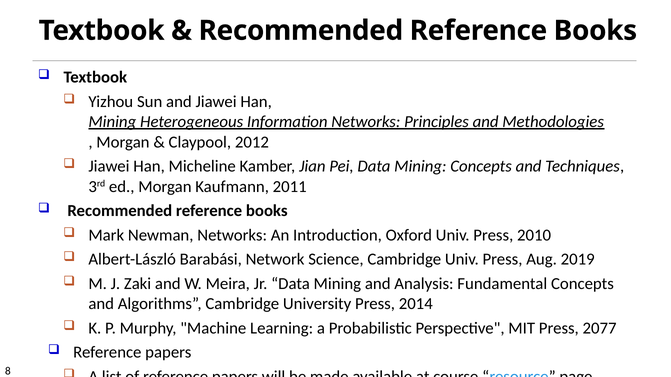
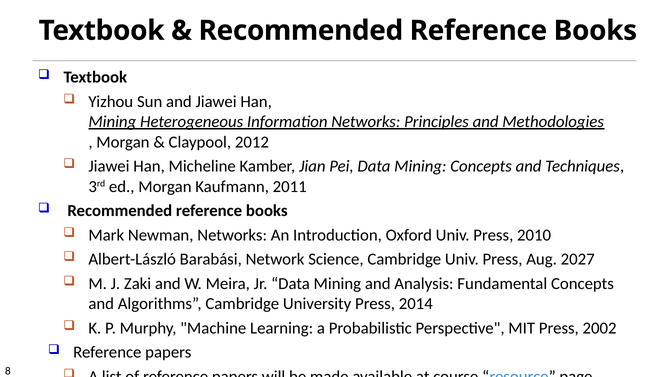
2019: 2019 -> 2027
2077: 2077 -> 2002
